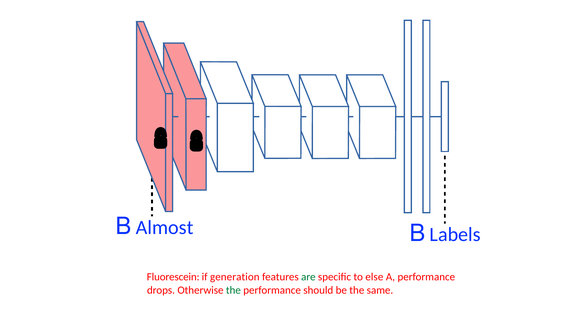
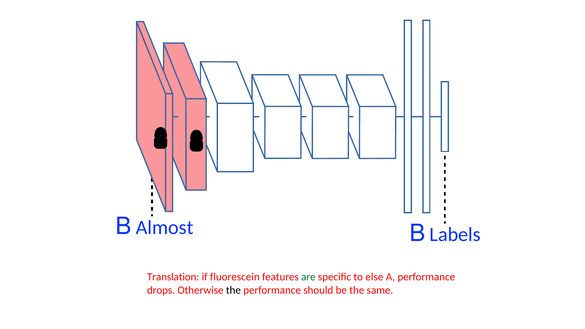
Fluorescein: Fluorescein -> Translation
generation: generation -> fluorescein
the at (233, 290) colour: green -> black
